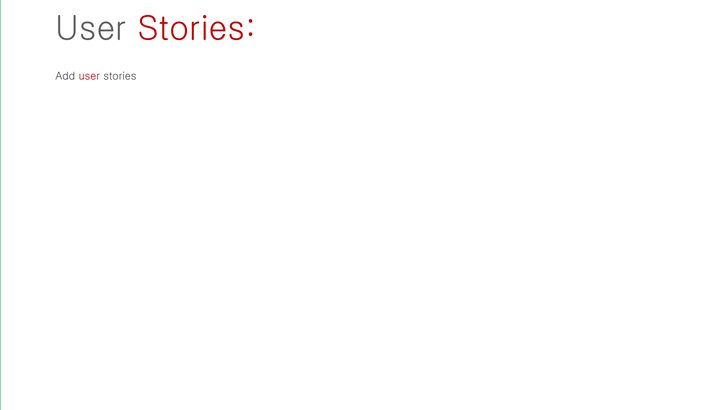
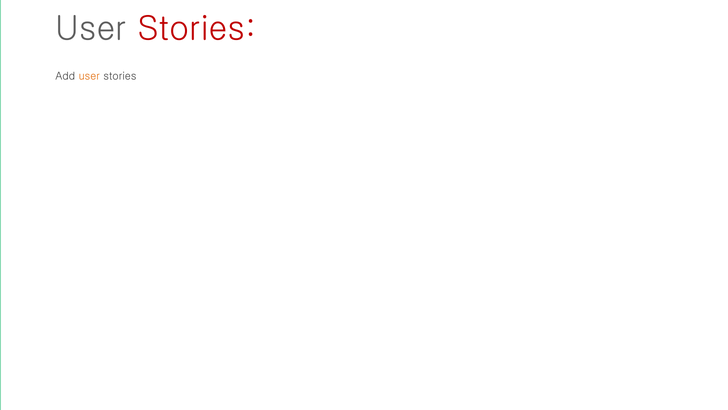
user at (89, 76) colour: red -> orange
